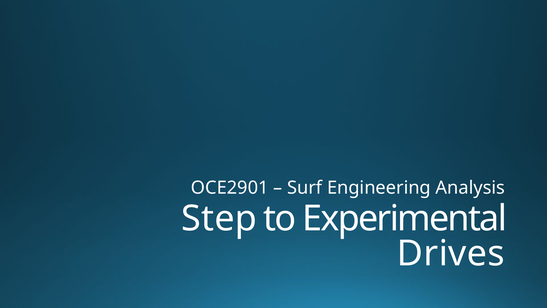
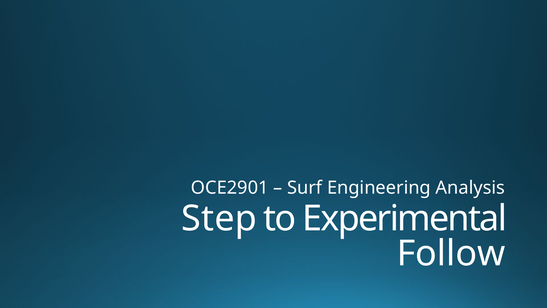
Drives: Drives -> Follow
